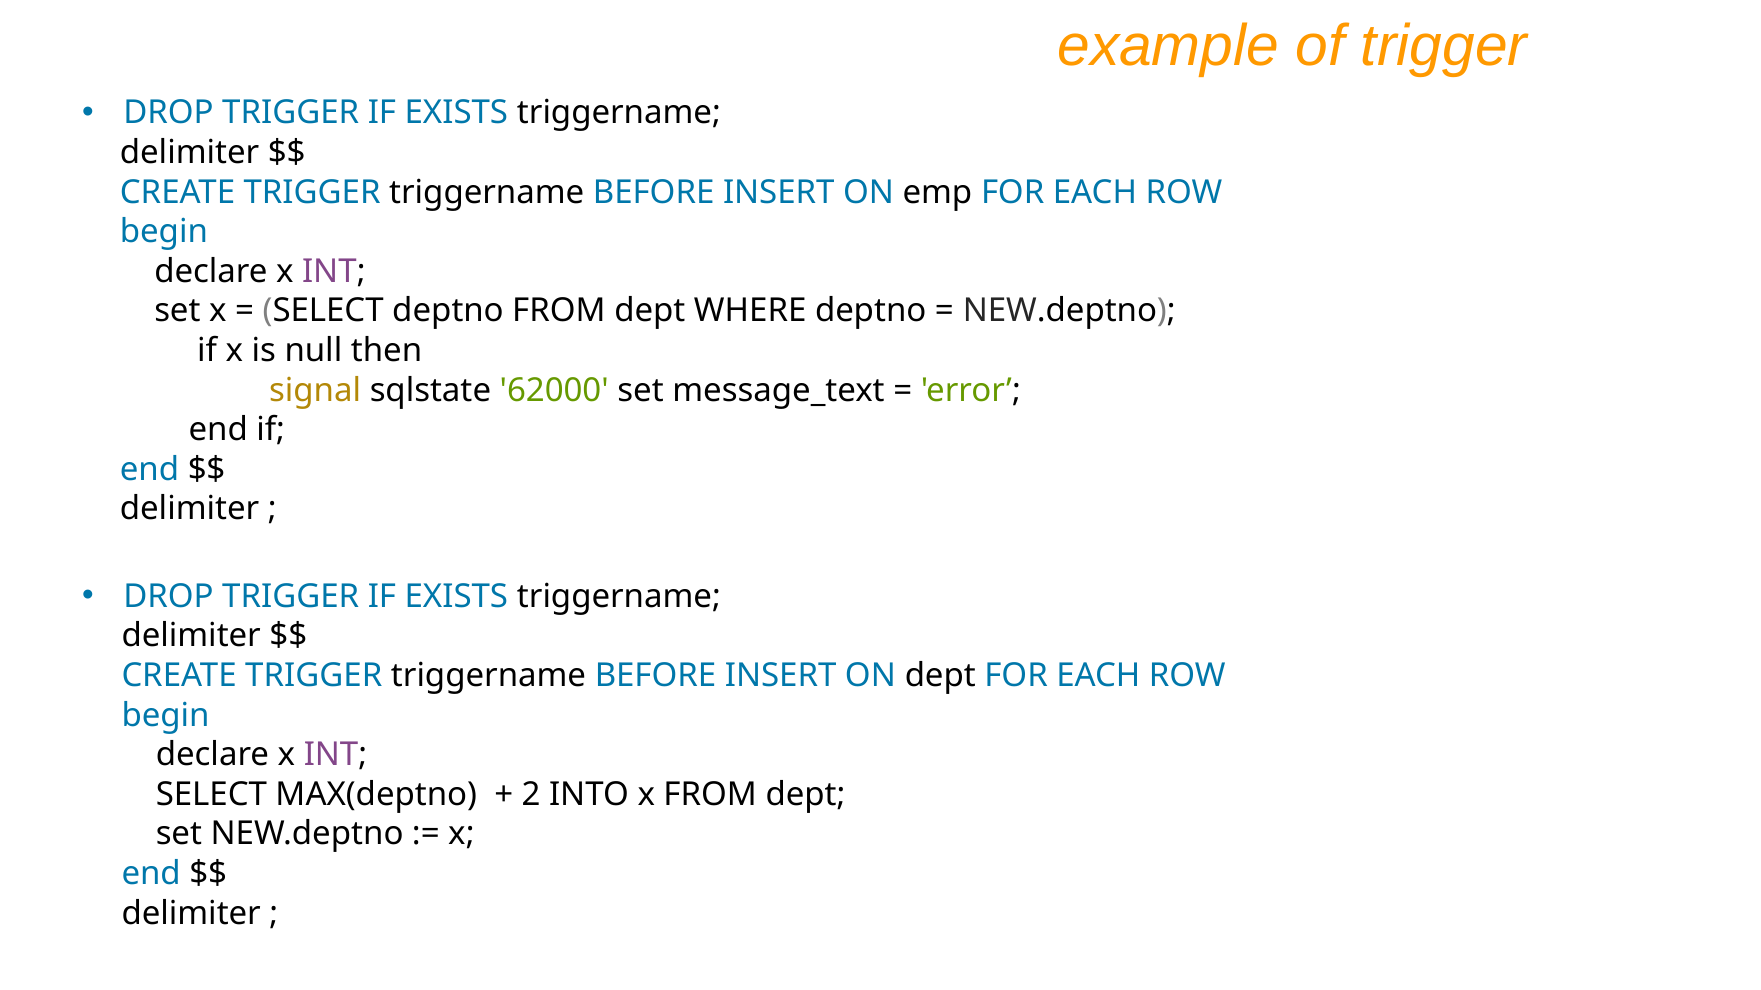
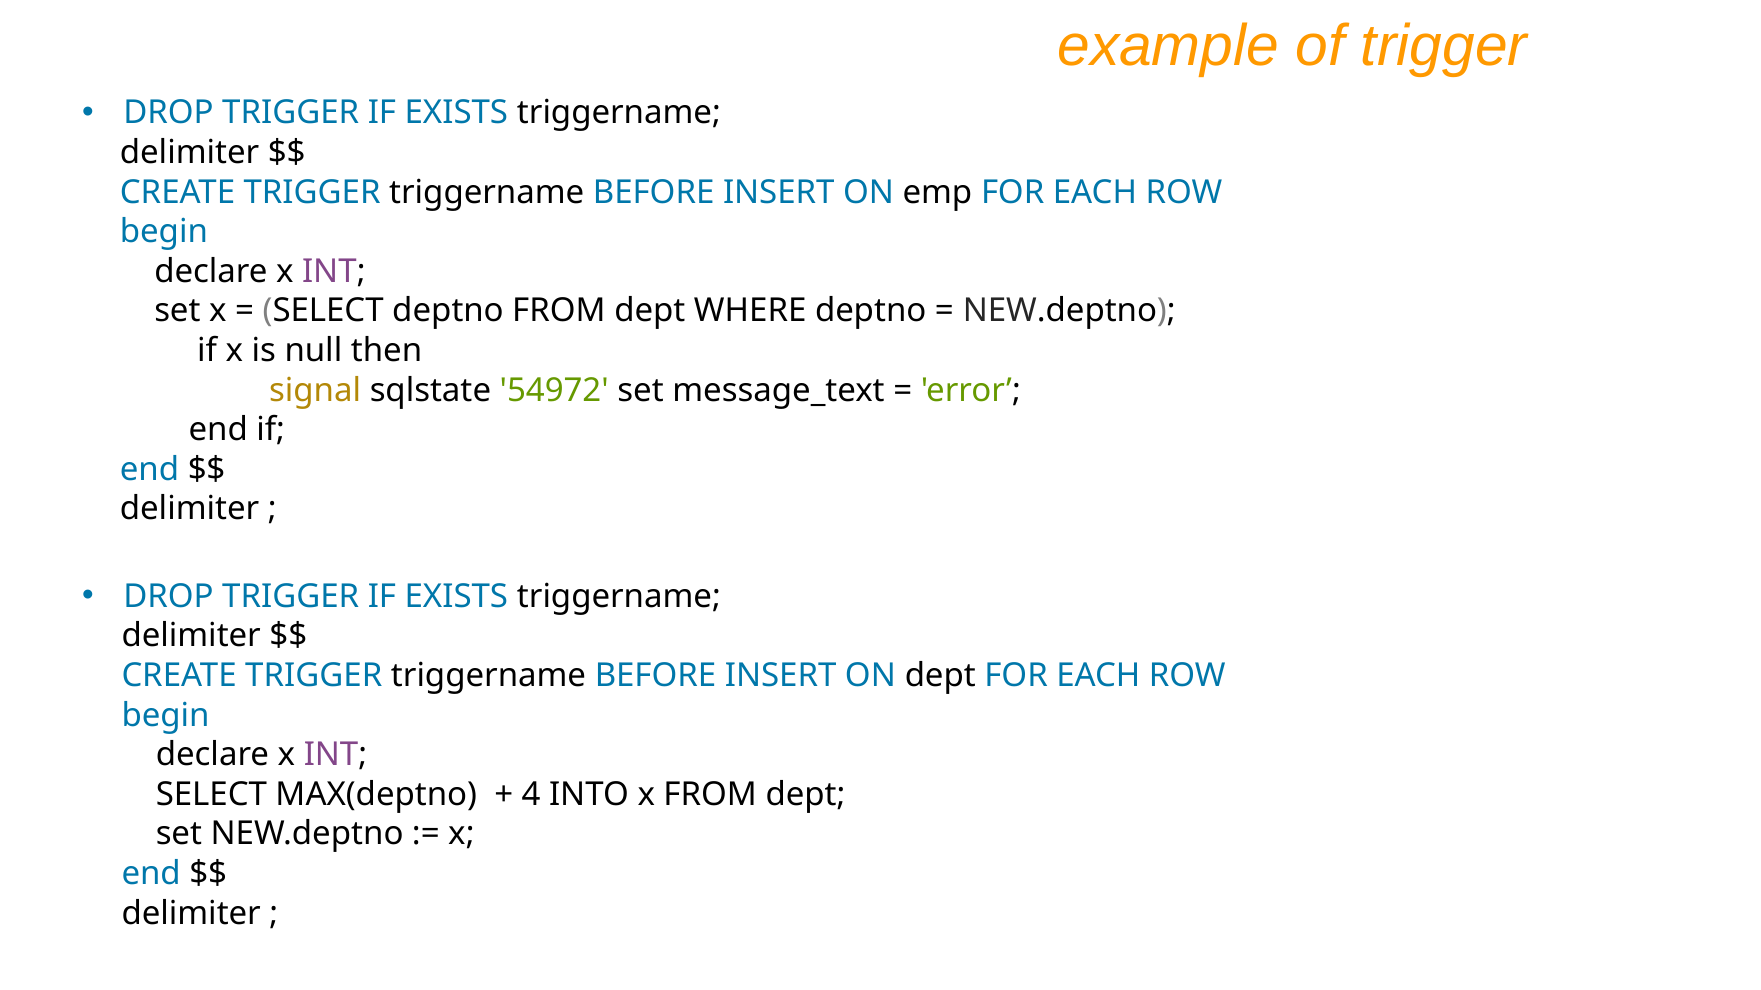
62000: 62000 -> 54972
2: 2 -> 4
